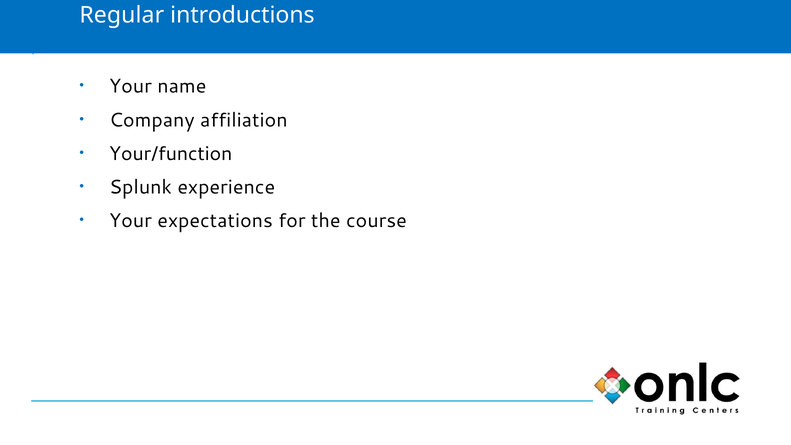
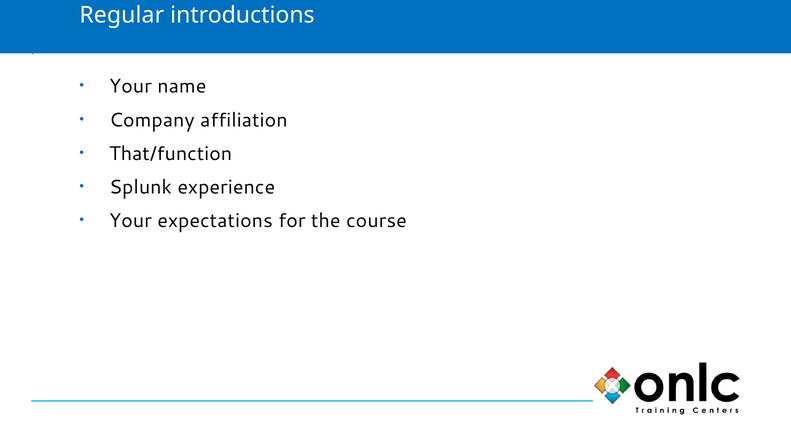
Your/function: Your/function -> That/function
